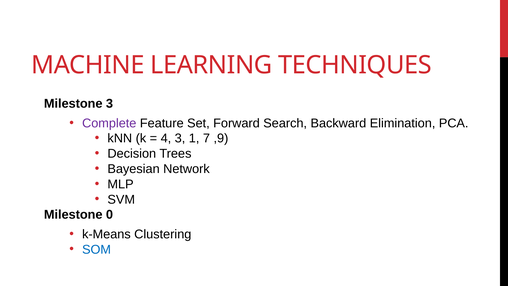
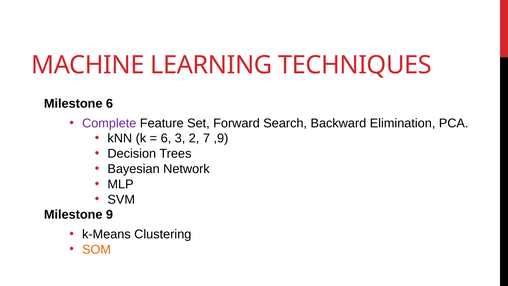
Milestone 3: 3 -> 6
4 at (166, 138): 4 -> 6
1: 1 -> 2
0: 0 -> 9
SOM colour: blue -> orange
